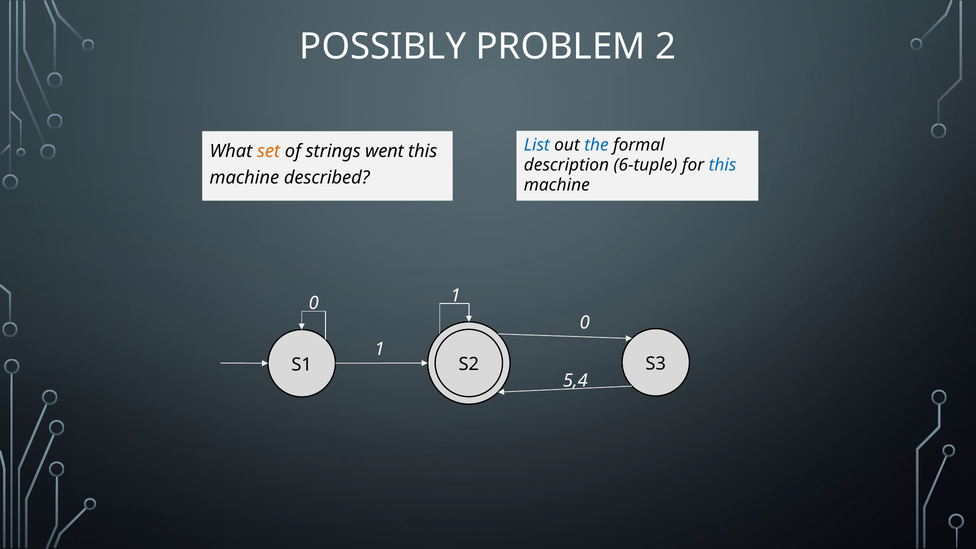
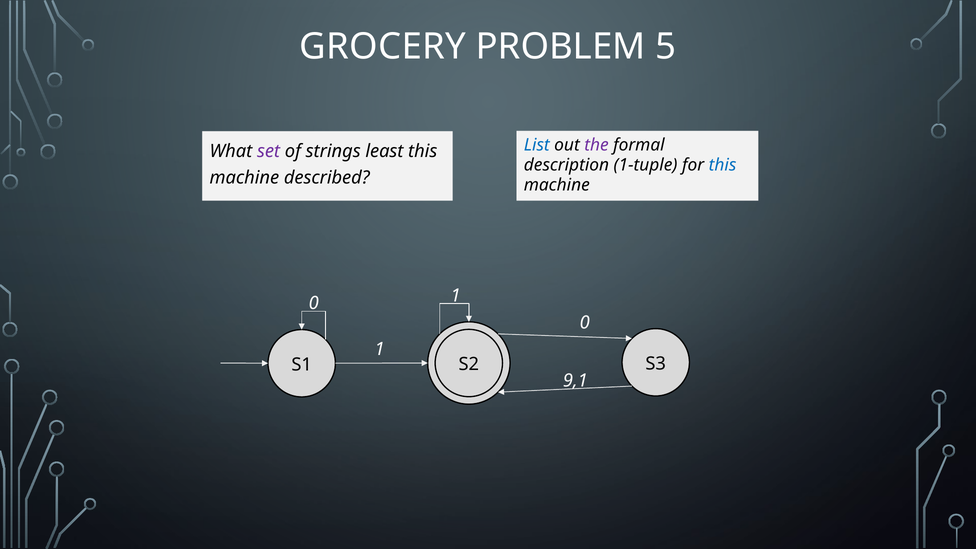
POSSIBLY: POSSIBLY -> GROCERY
2: 2 -> 5
the colour: blue -> purple
set colour: orange -> purple
went: went -> least
6-tuple: 6-tuple -> 1-tuple
5,4: 5,4 -> 9,1
